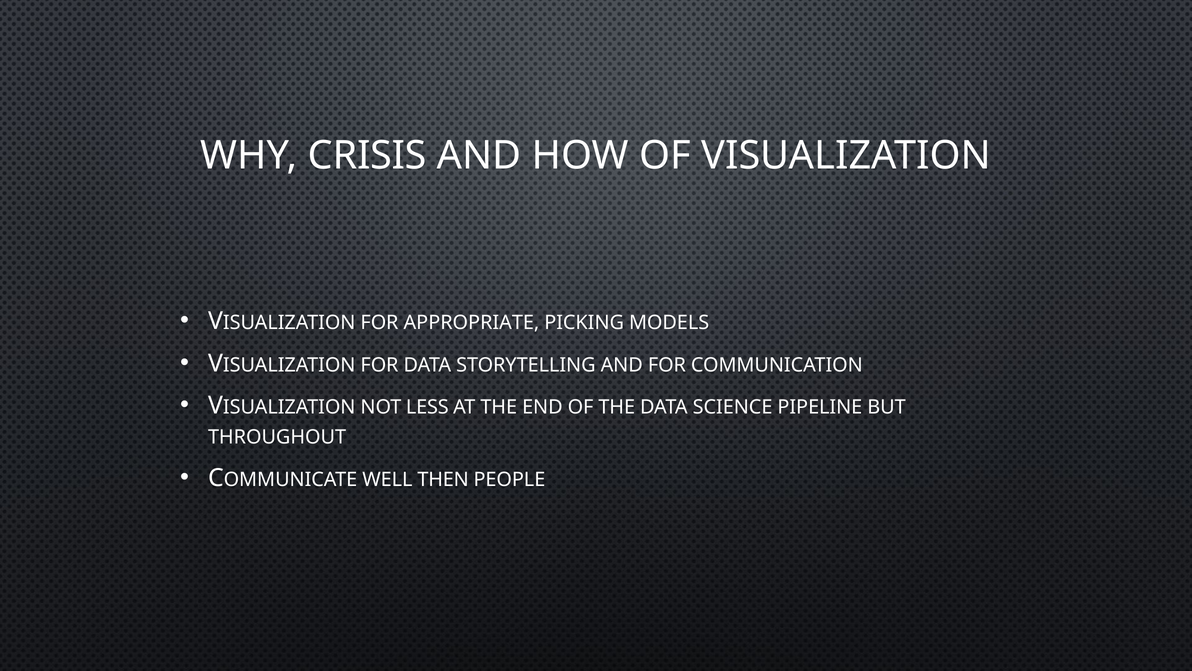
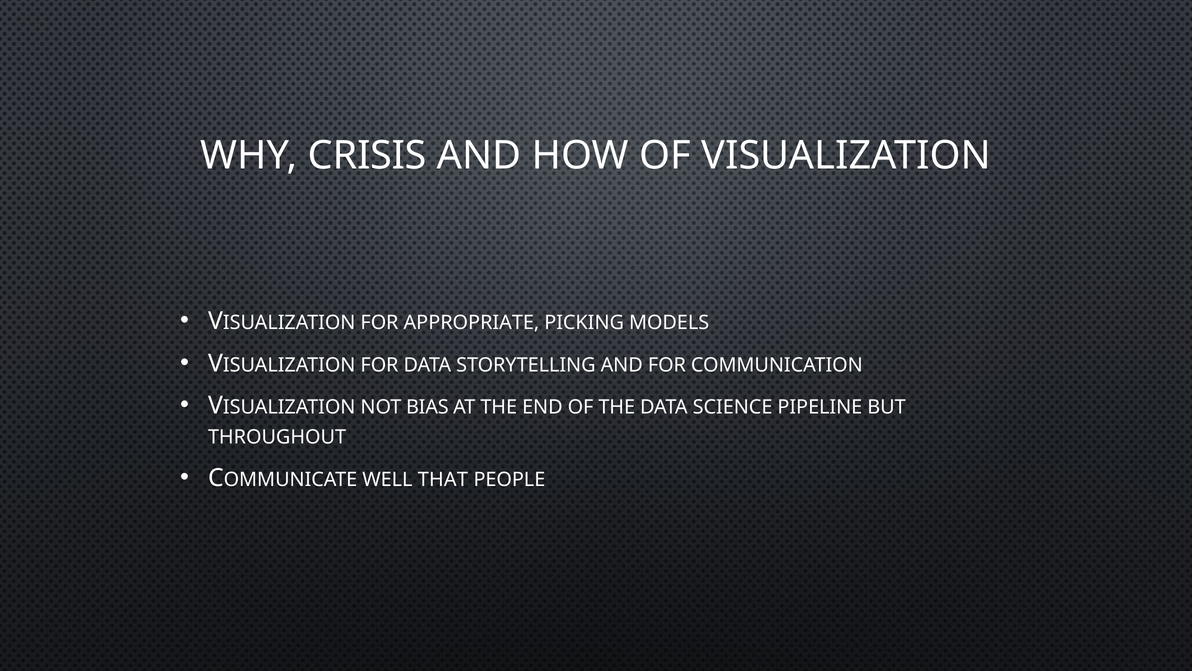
LESS: LESS -> BIAS
THEN: THEN -> THAT
